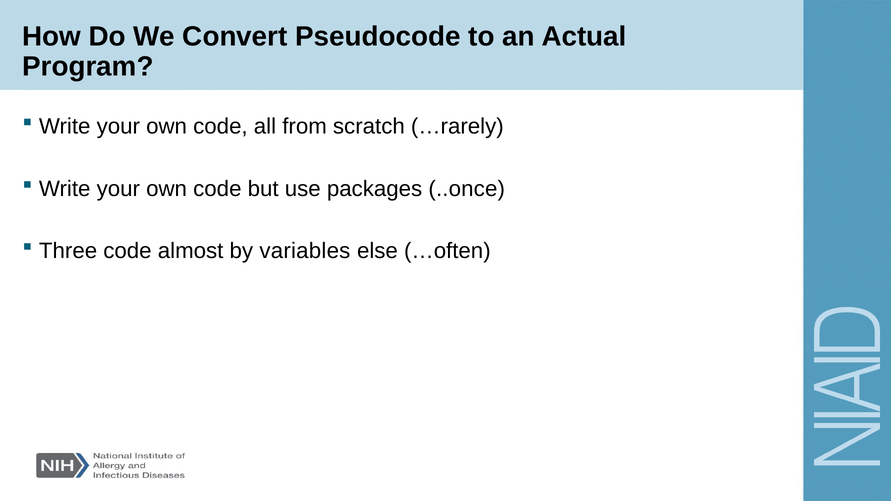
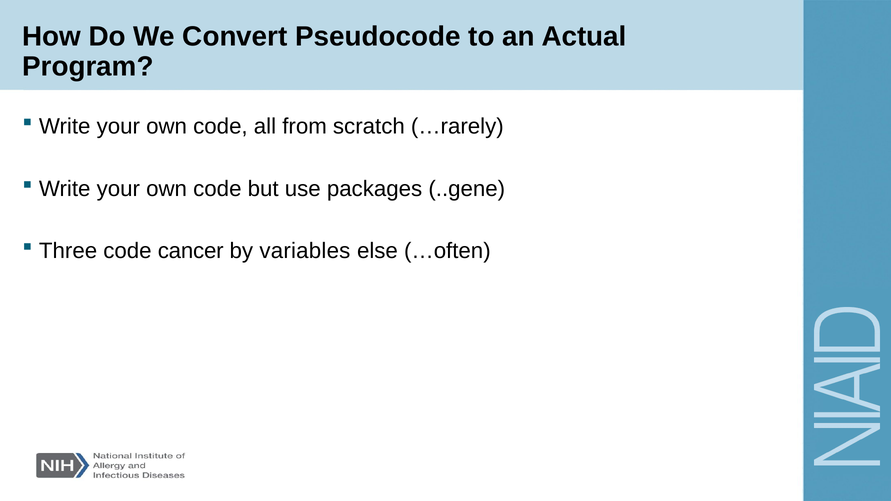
..once: ..once -> ..gene
almost: almost -> cancer
